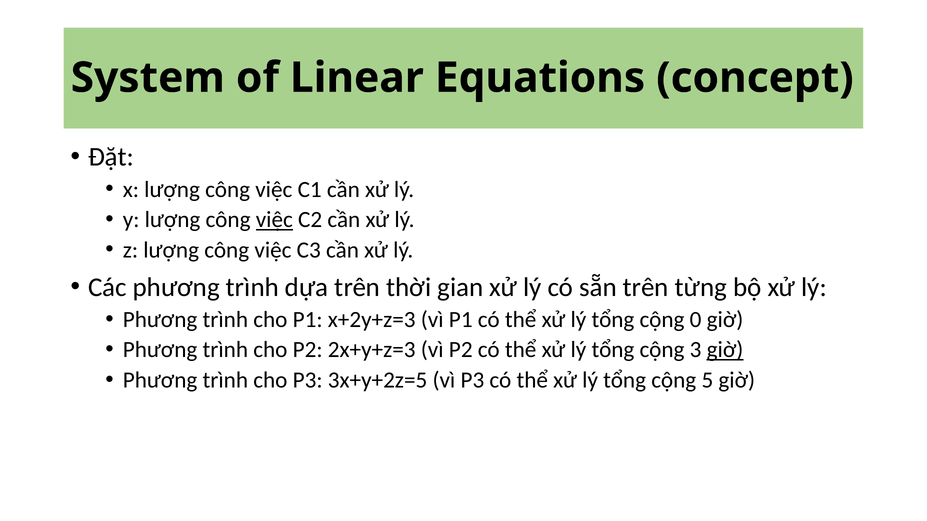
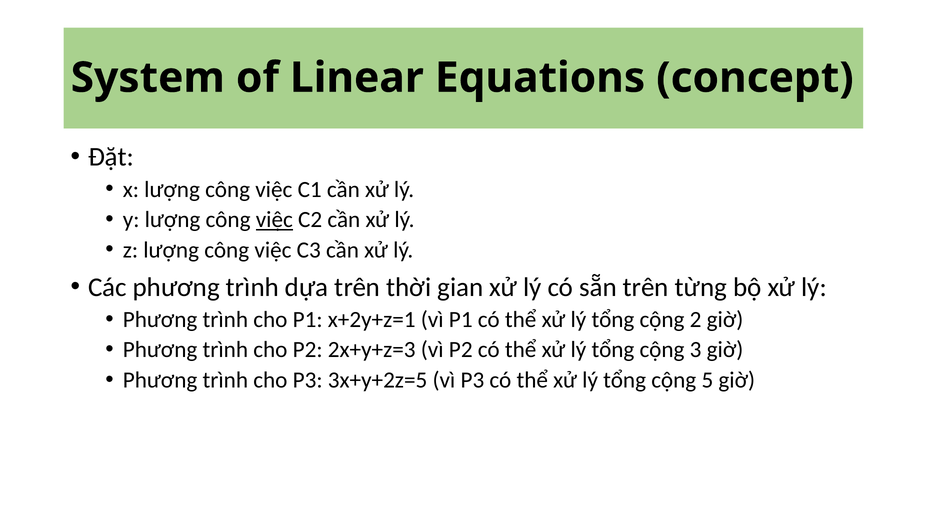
x+2y+z=3: x+2y+z=3 -> x+2y+z=1
0: 0 -> 2
giờ at (725, 350) underline: present -> none
